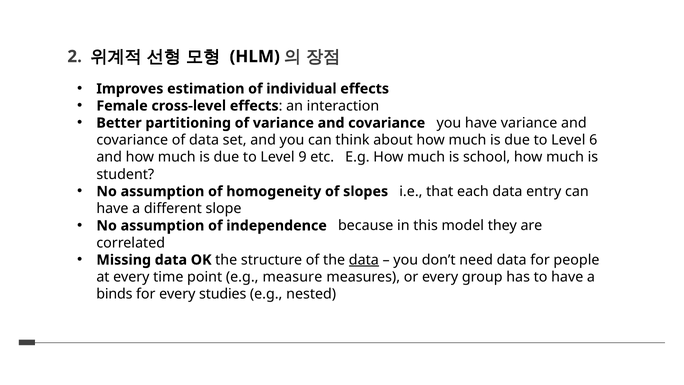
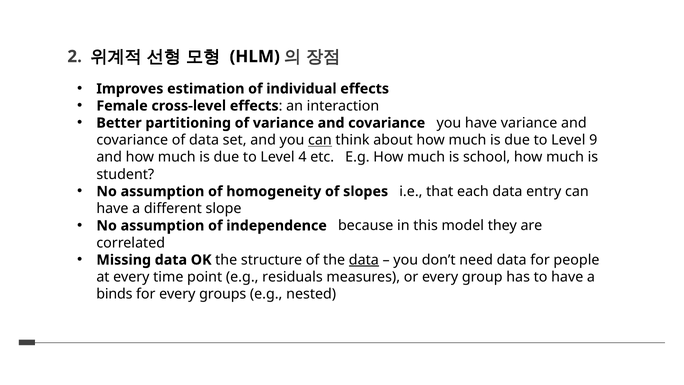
can at (320, 140) underline: none -> present
6: 6 -> 9
9: 9 -> 4
measure: measure -> residuals
studies: studies -> groups
